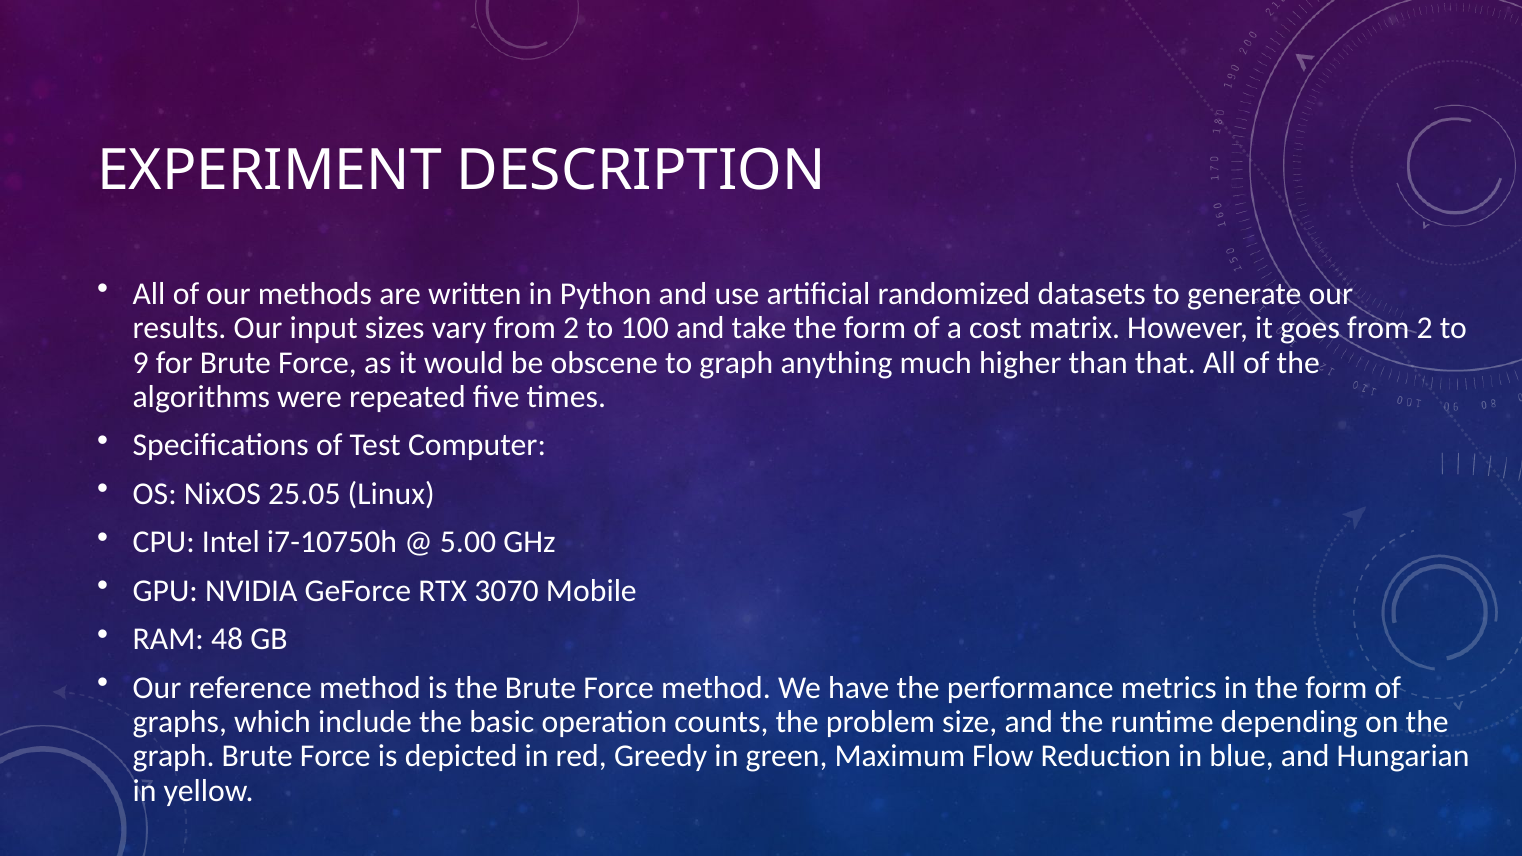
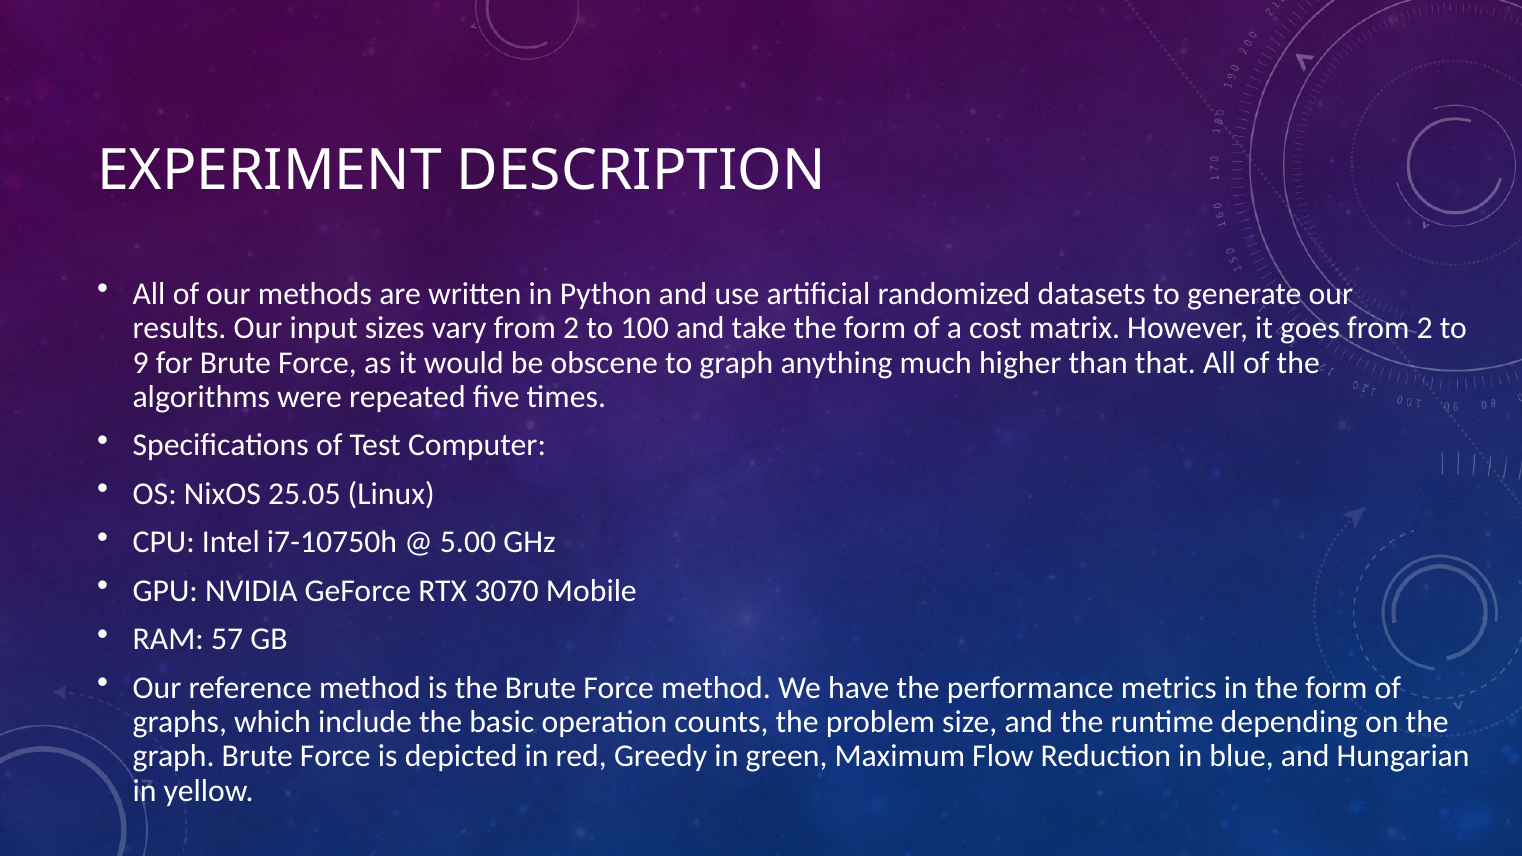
48: 48 -> 57
